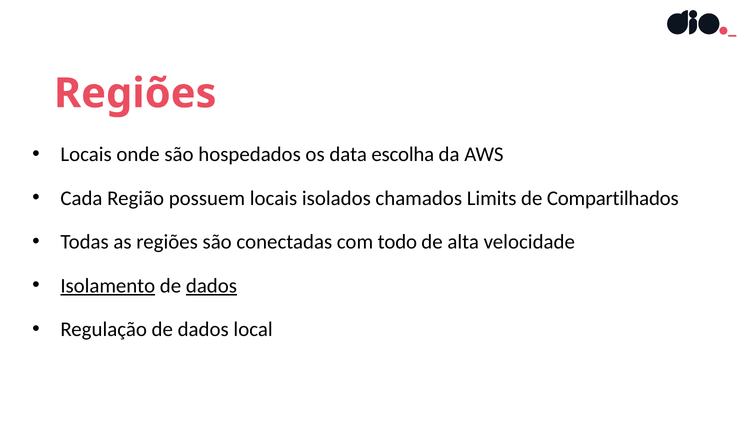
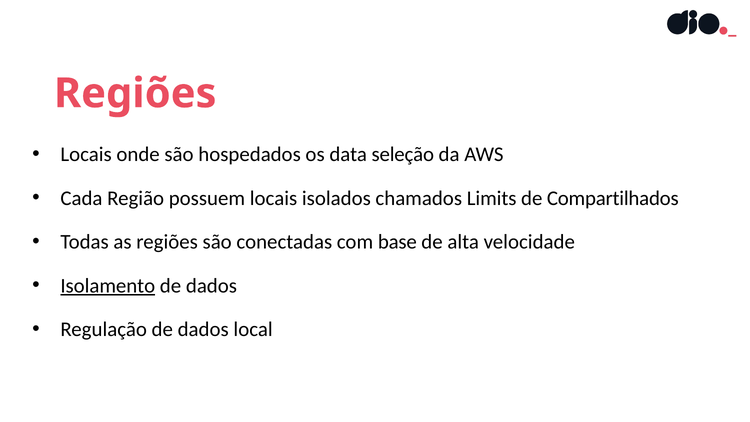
escolha: escolha -> seleção
todo: todo -> base
dados at (211, 286) underline: present -> none
